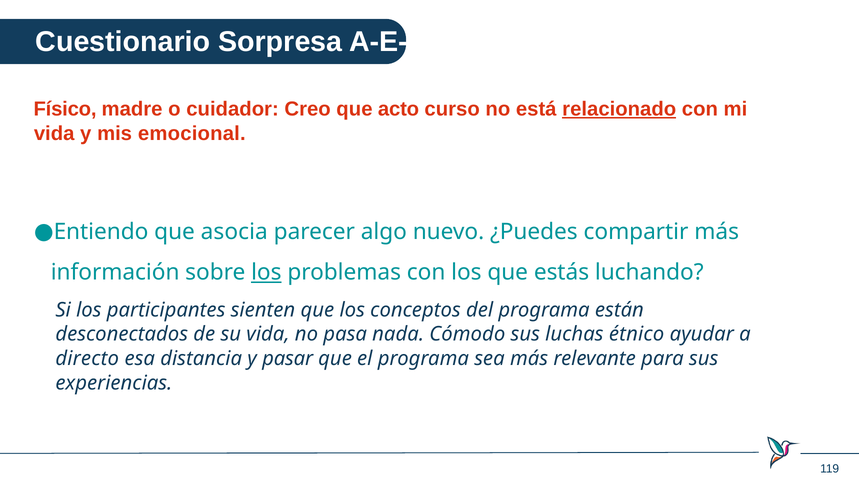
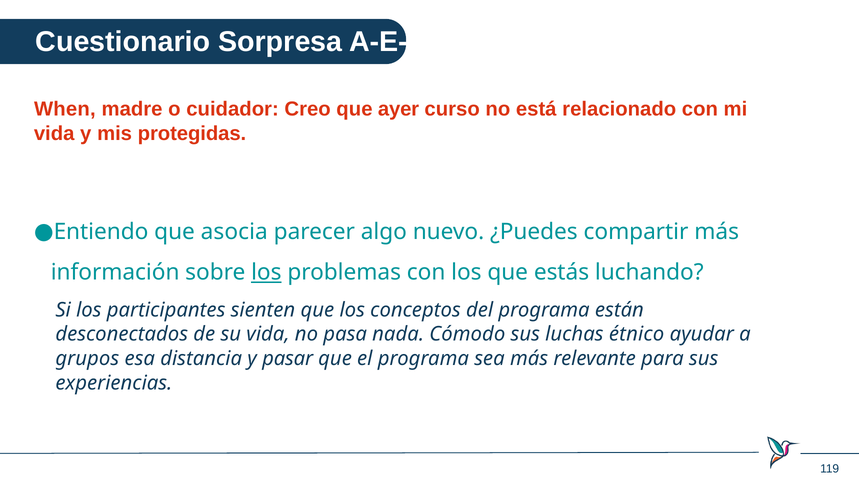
Físico: Físico -> When
acto: acto -> ayer
relacionado underline: present -> none
emocional: emocional -> protegidas
directo: directo -> grupos
